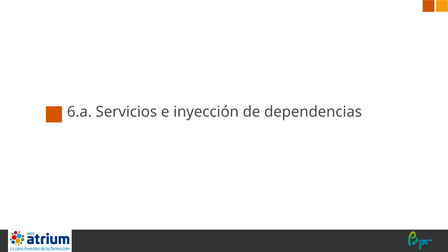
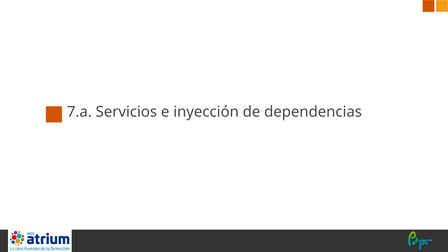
6.a: 6.a -> 7.a
